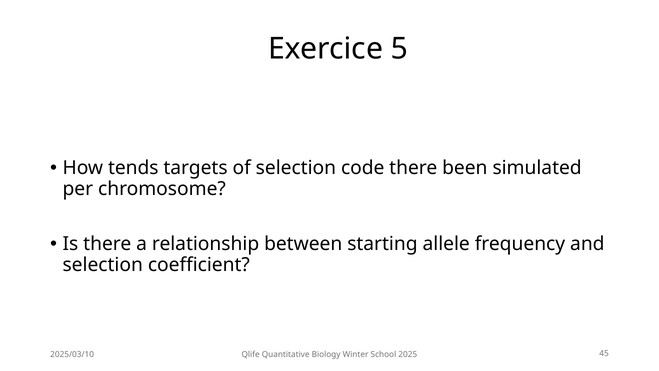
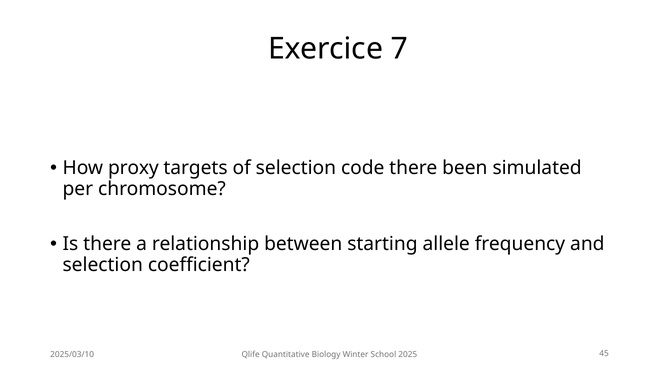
5: 5 -> 7
tends: tends -> proxy
